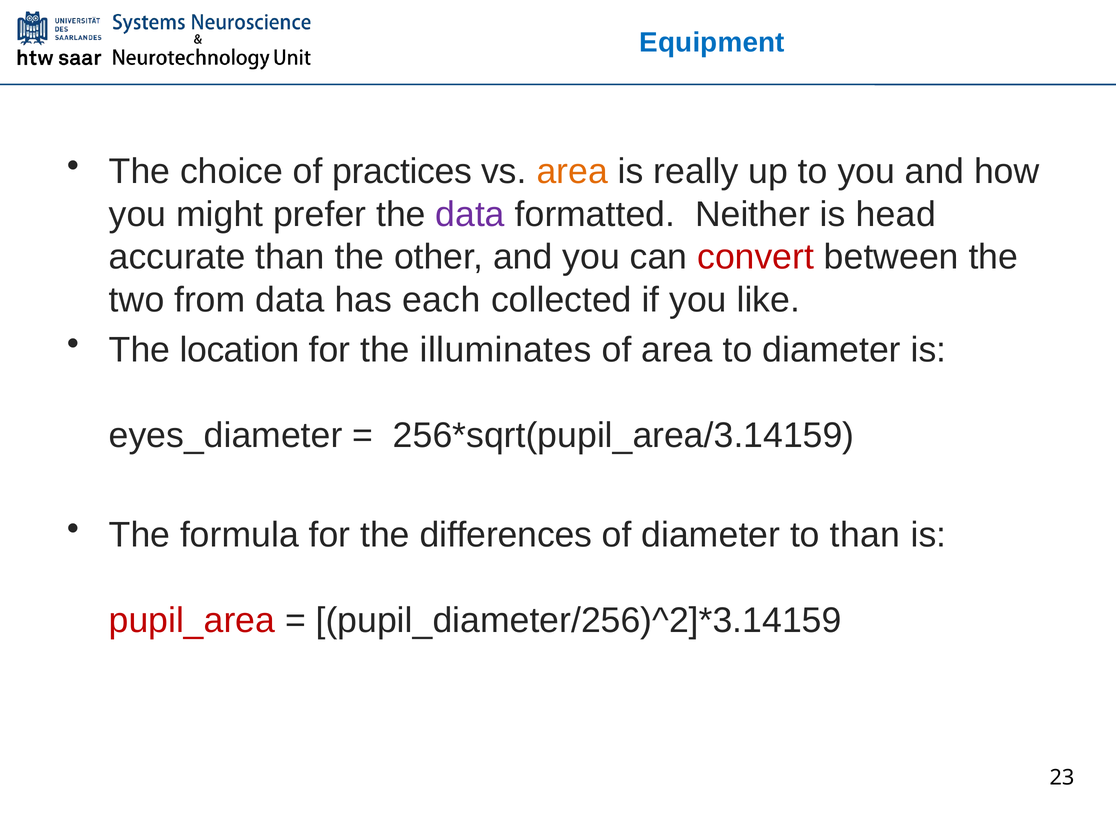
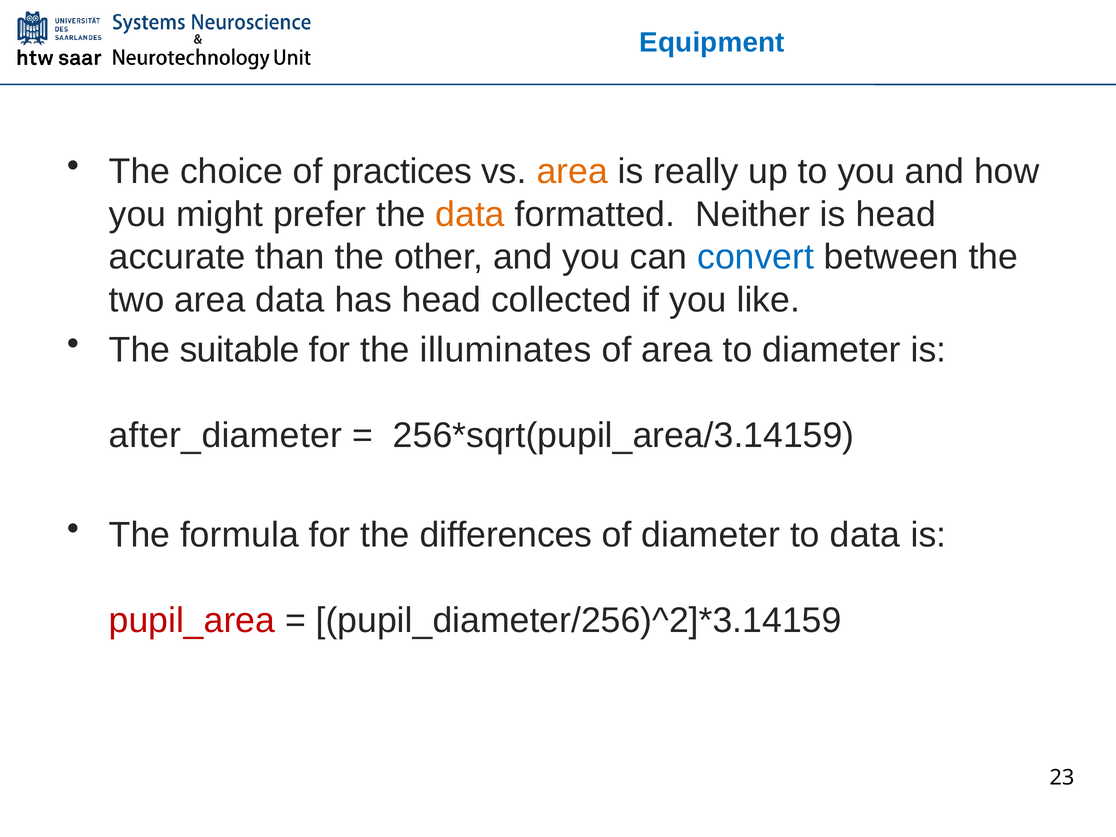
data at (470, 214) colour: purple -> orange
convert colour: red -> blue
two from: from -> area
has each: each -> head
location: location -> suitable
eyes_diameter: eyes_diameter -> after_diameter
to than: than -> data
